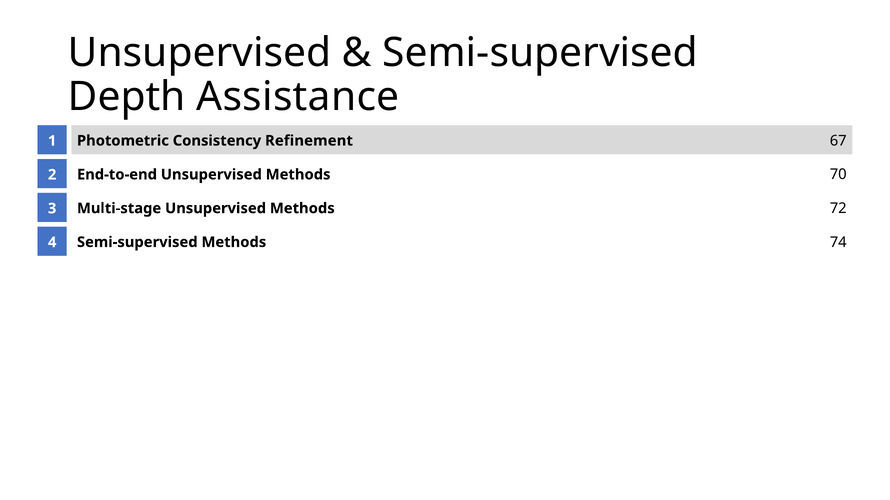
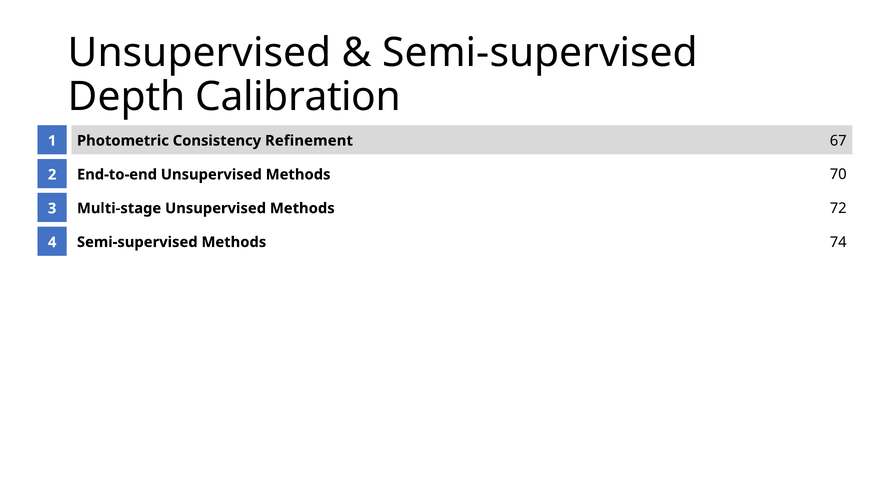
Assistance: Assistance -> Calibration
